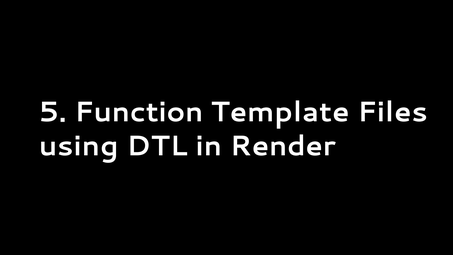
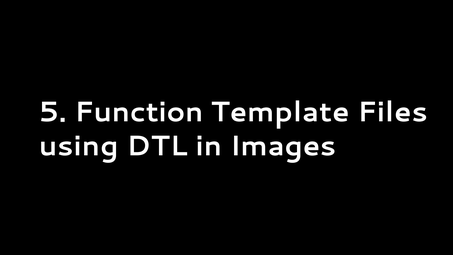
Render: Render -> Images
